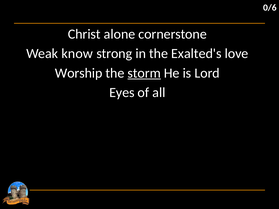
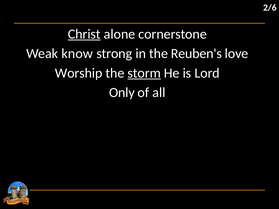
0/6: 0/6 -> 2/6
Christ underline: none -> present
Exalted's: Exalted's -> Reuben's
Eyes: Eyes -> Only
